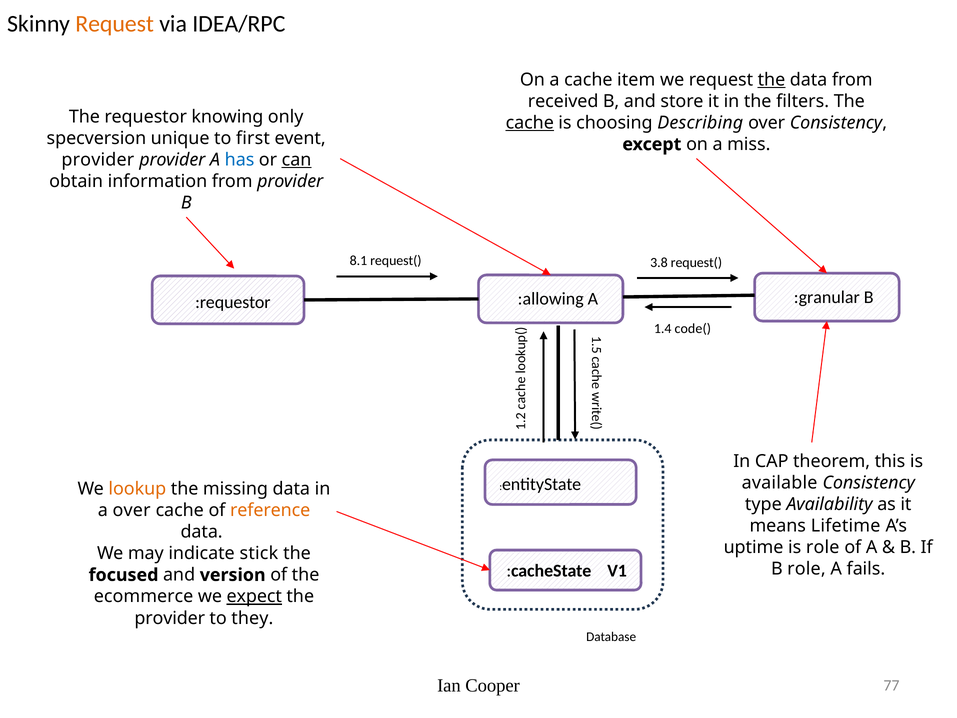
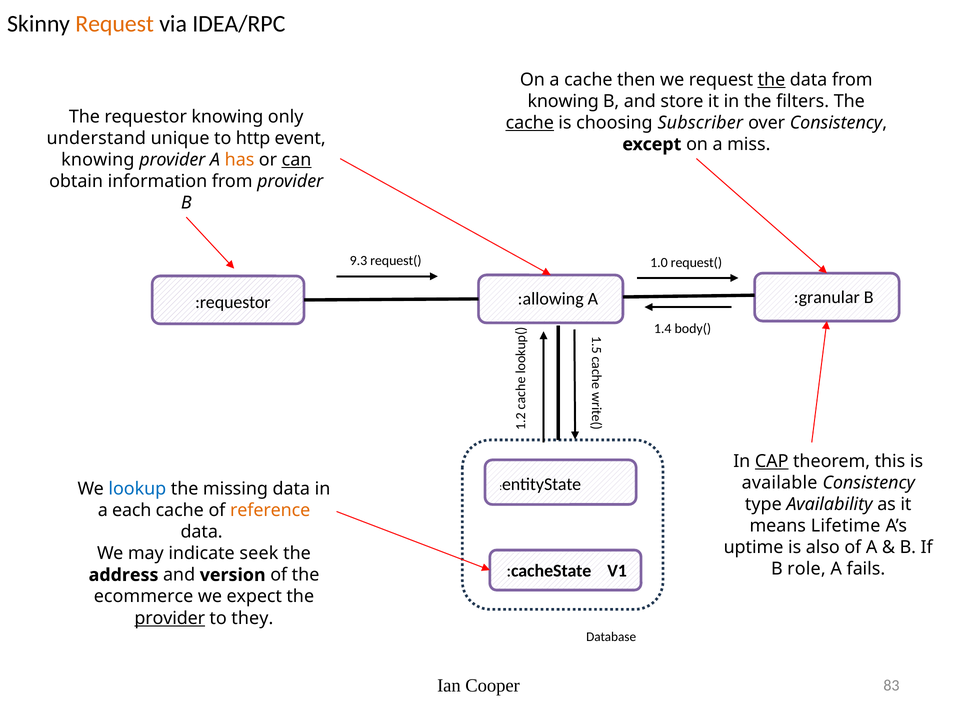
item: item -> then
received at (563, 101): received -> knowing
Describing: Describing -> Subscriber
specversion: specversion -> understand
first: first -> http
provider at (98, 160): provider -> knowing
has colour: blue -> orange
8.1: 8.1 -> 9.3
3.8: 3.8 -> 1.0
code(: code( -> body(
CAP underline: none -> present
lookup colour: orange -> blue
a over: over -> each
is role: role -> also
stick: stick -> seek
focused: focused -> address
expect underline: present -> none
provider at (170, 618) underline: none -> present
77: 77 -> 83
